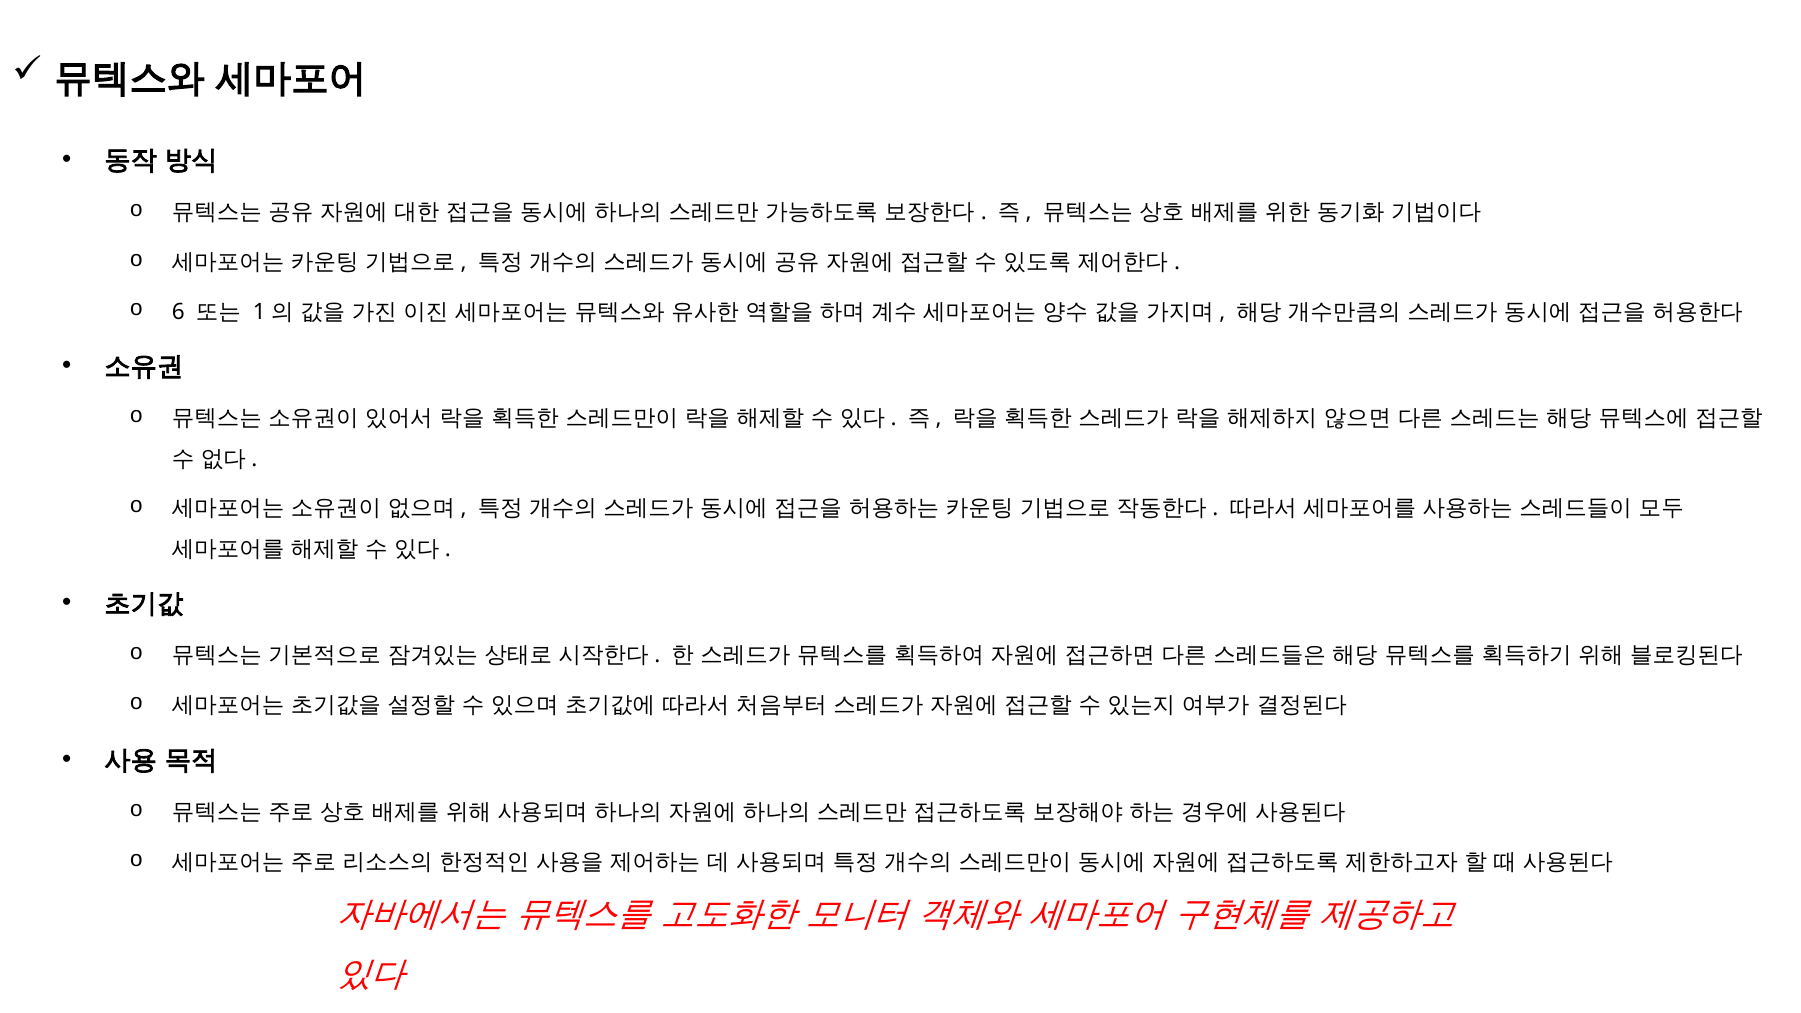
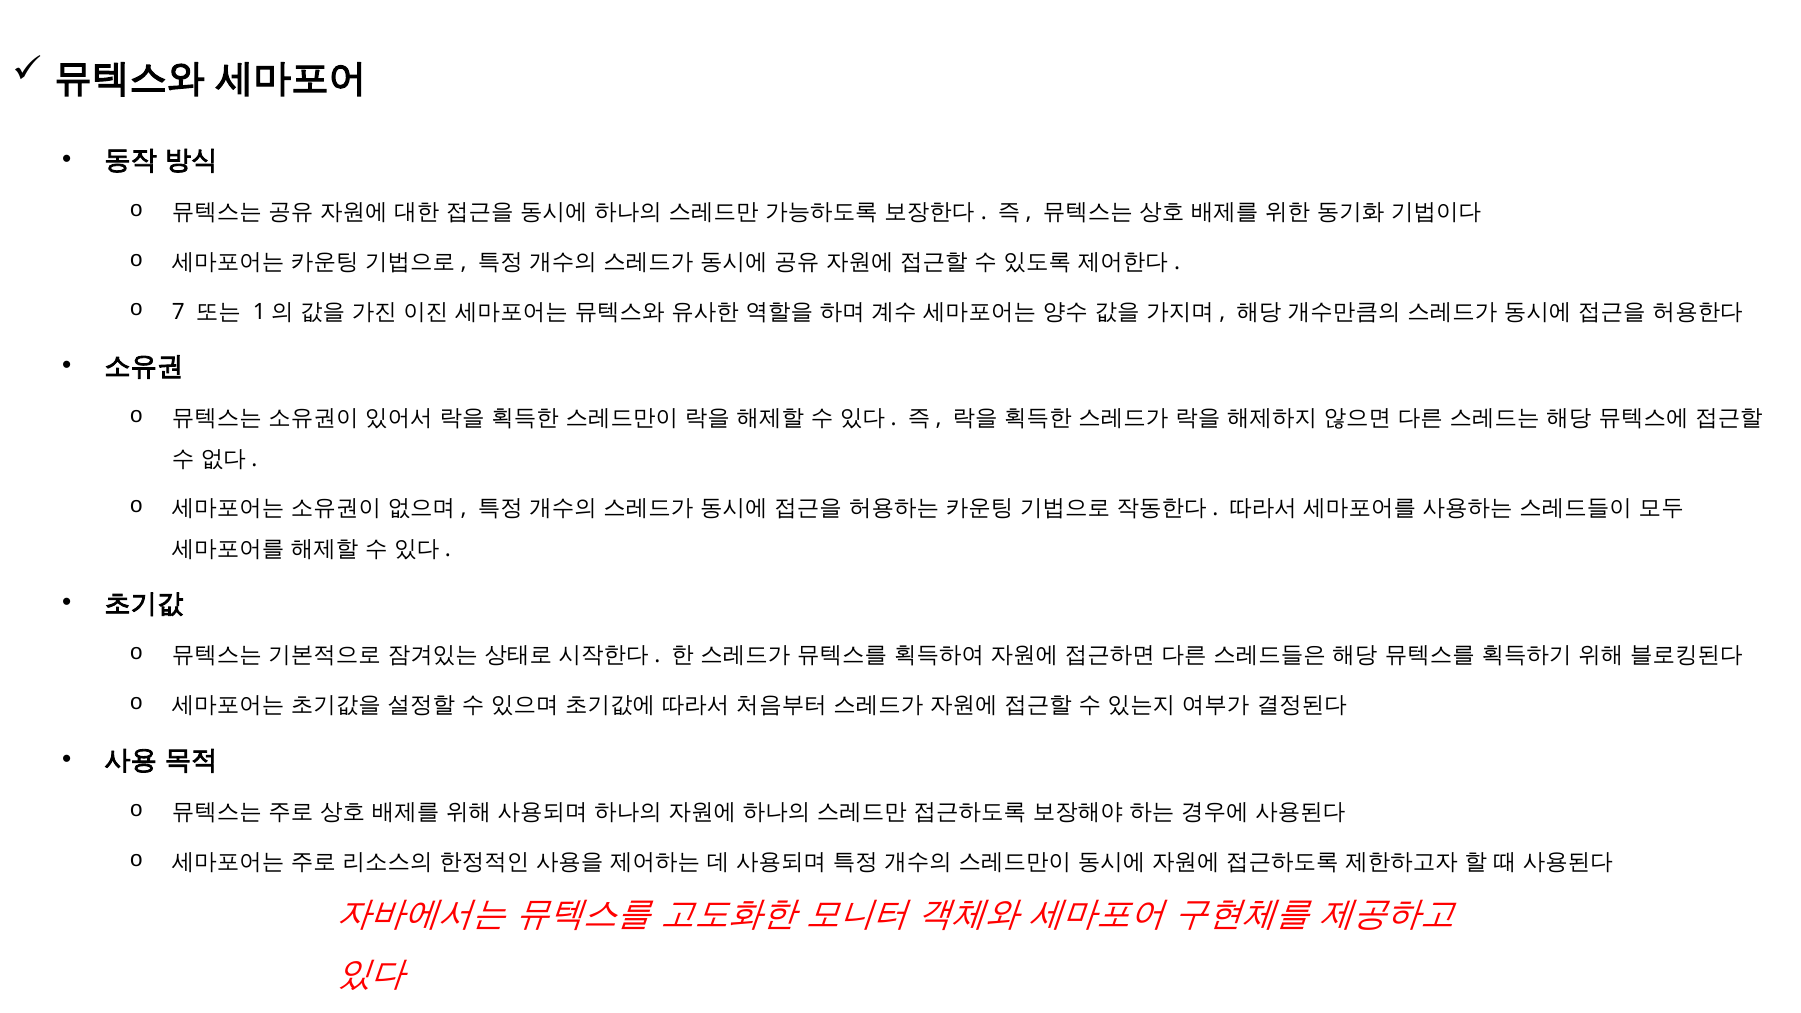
6: 6 -> 7
